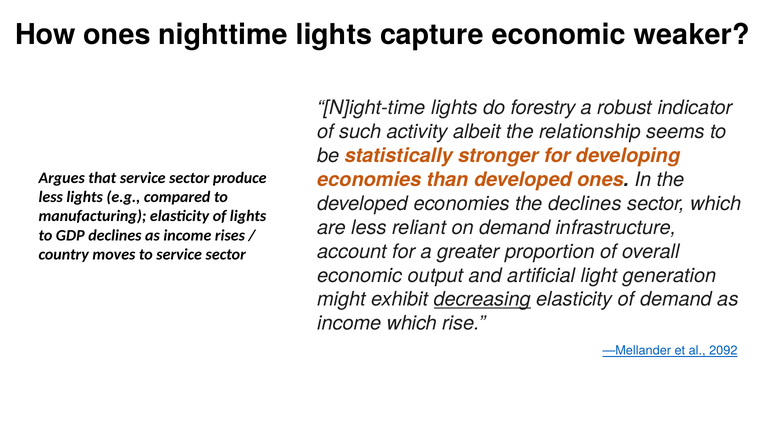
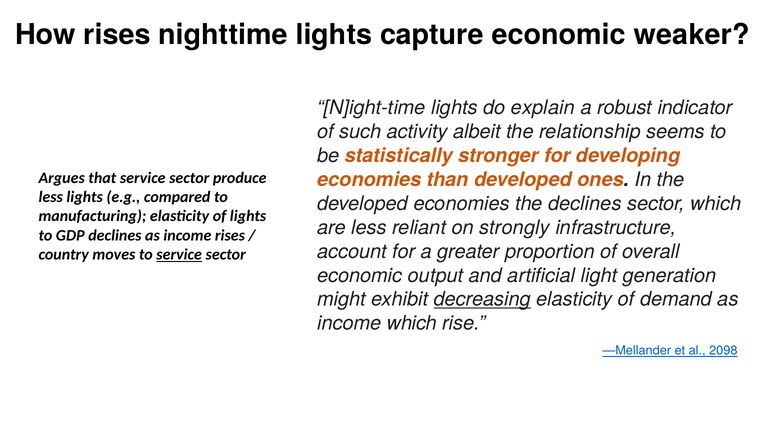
How ones: ones -> rises
forestry: forestry -> explain
on demand: demand -> strongly
service at (179, 254) underline: none -> present
2092: 2092 -> 2098
